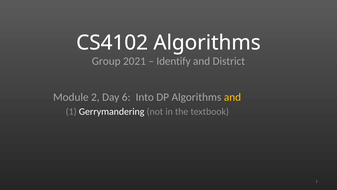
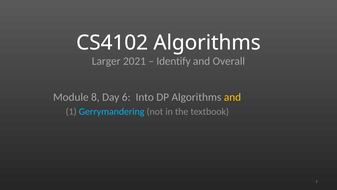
Group: Group -> Larger
District: District -> Overall
2: 2 -> 8
Gerrymandering colour: white -> light blue
